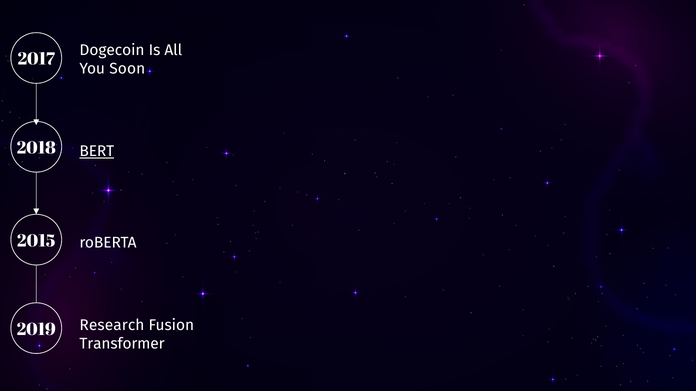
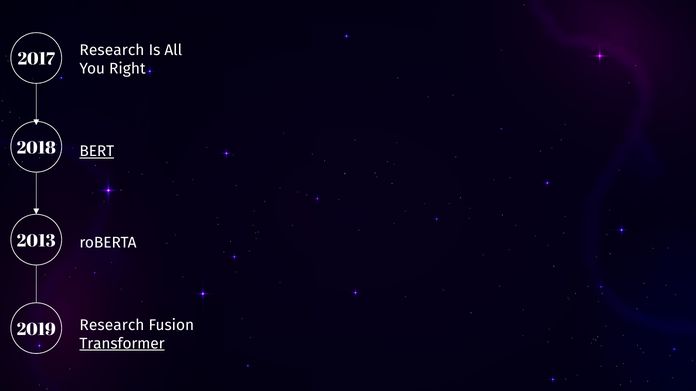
Dogecoin at (112, 50): Dogecoin -> Research
Soon: Soon -> Right
2015: 2015 -> 2013
Transformer underline: none -> present
